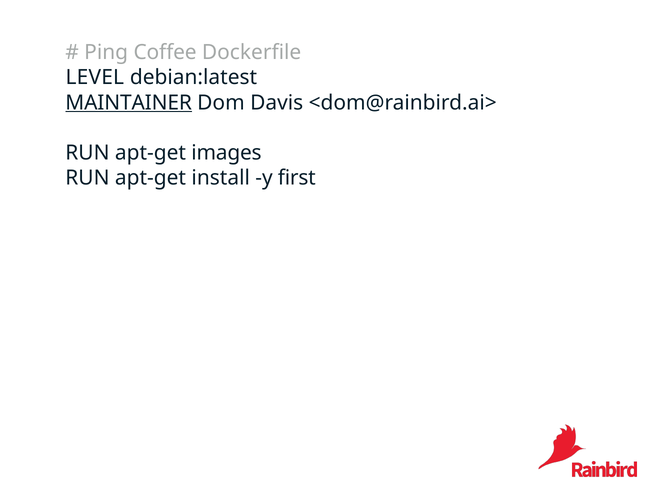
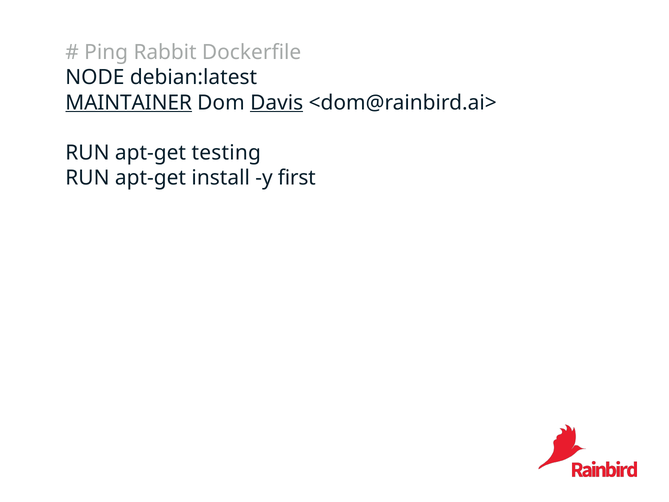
Coffee: Coffee -> Rabbit
LEVEL: LEVEL -> NODE
Davis underline: none -> present
images: images -> testing
